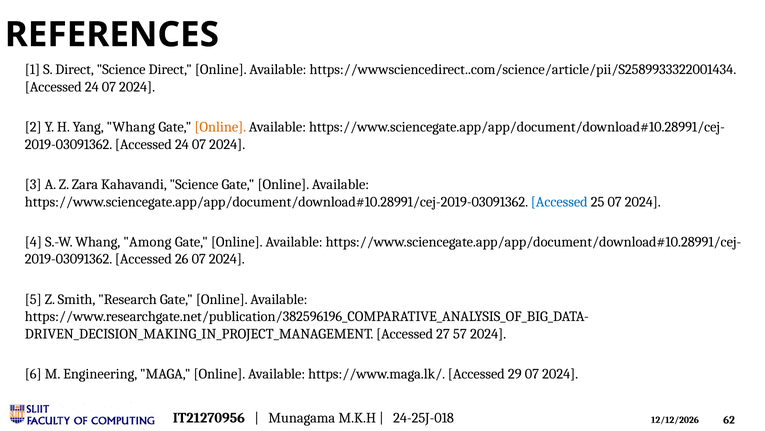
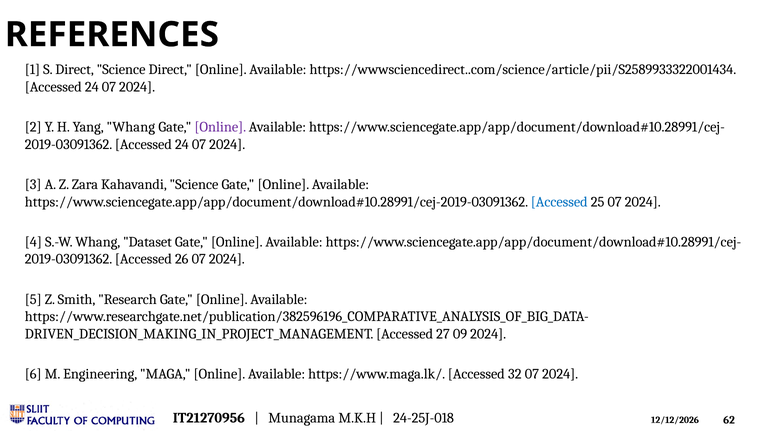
Online at (220, 127) colour: orange -> purple
Among: Among -> Dataset
57: 57 -> 09
29: 29 -> 32
